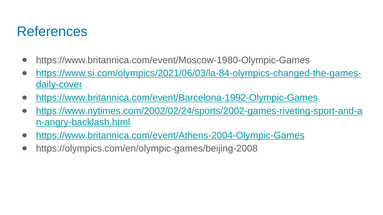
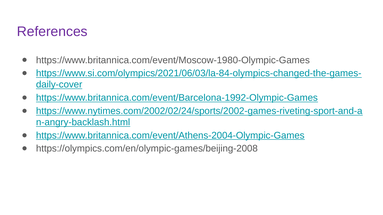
References colour: blue -> purple
